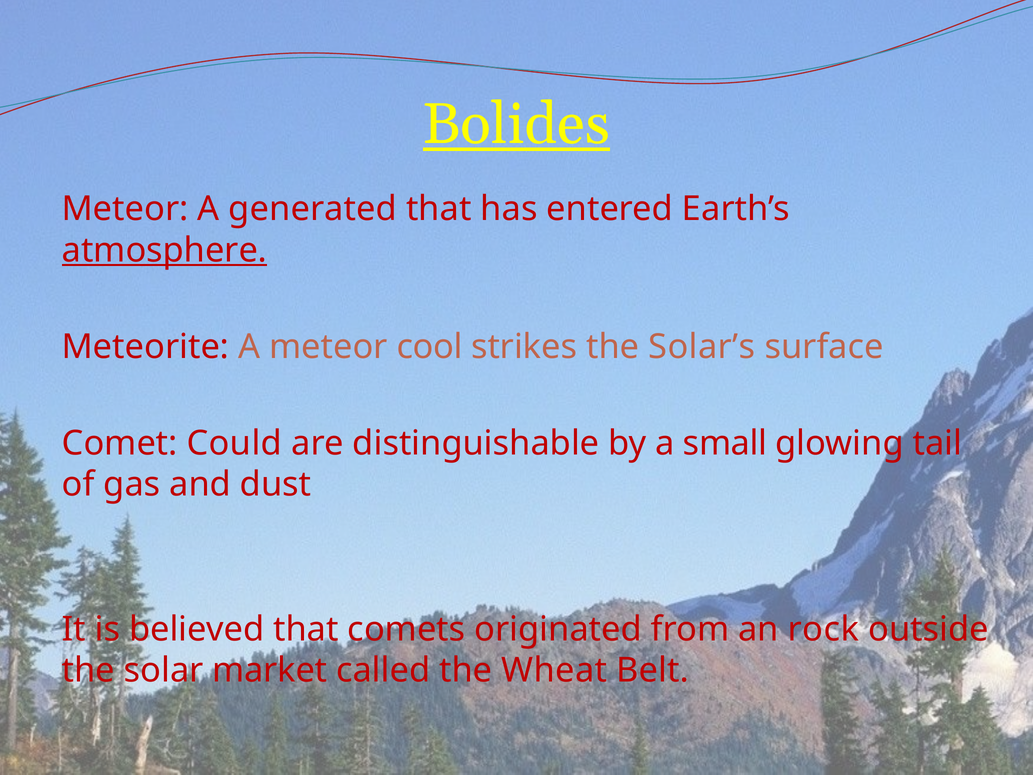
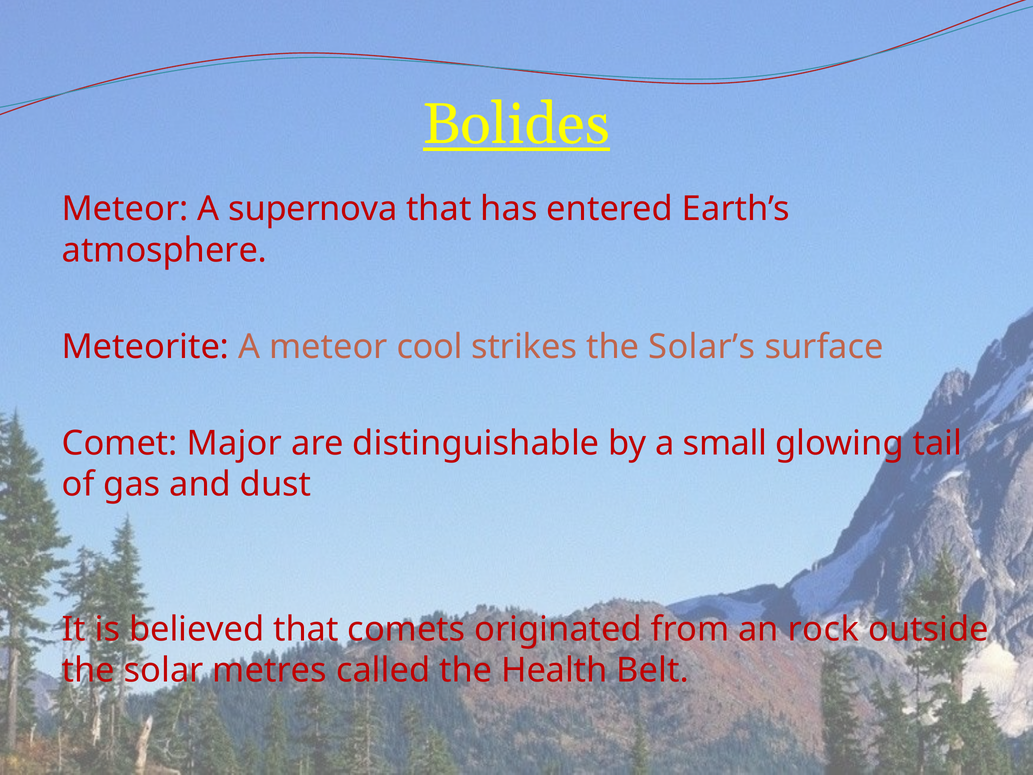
generated: generated -> supernova
atmosphere underline: present -> none
Could: Could -> Major
market: market -> metres
Wheat: Wheat -> Health
